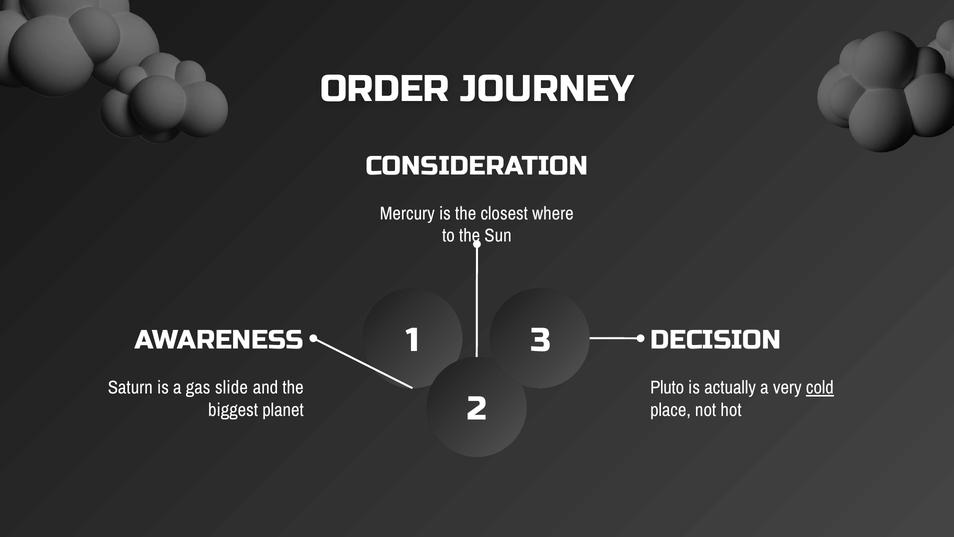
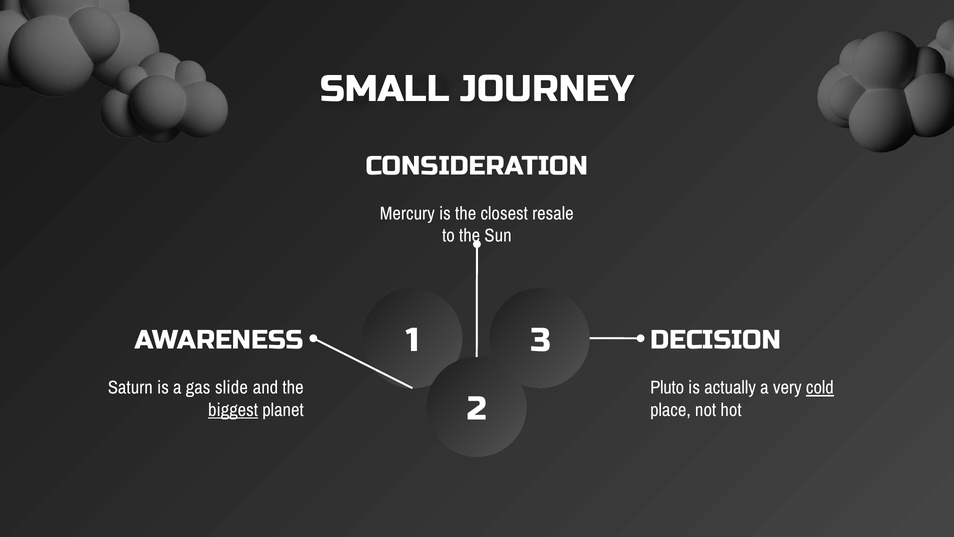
ORDER: ORDER -> SMALL
where: where -> resale
biggest underline: none -> present
